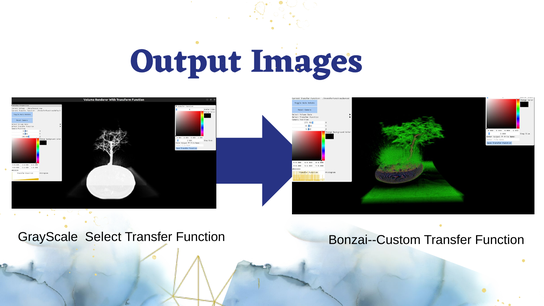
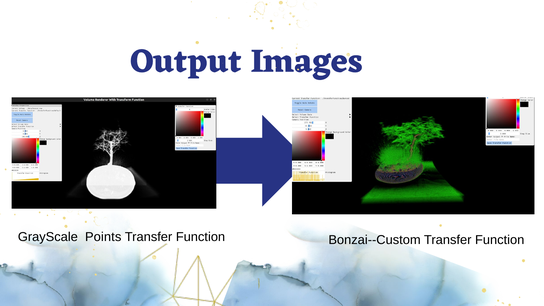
Select: Select -> Points
